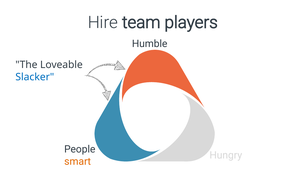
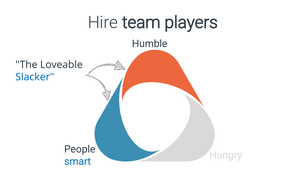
smart colour: orange -> blue
